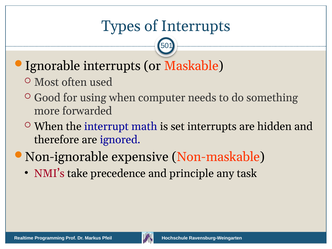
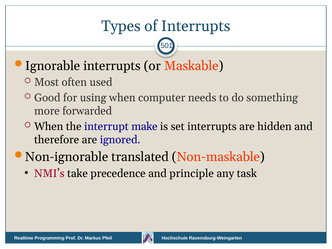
math: math -> make
expensive: expensive -> translated
